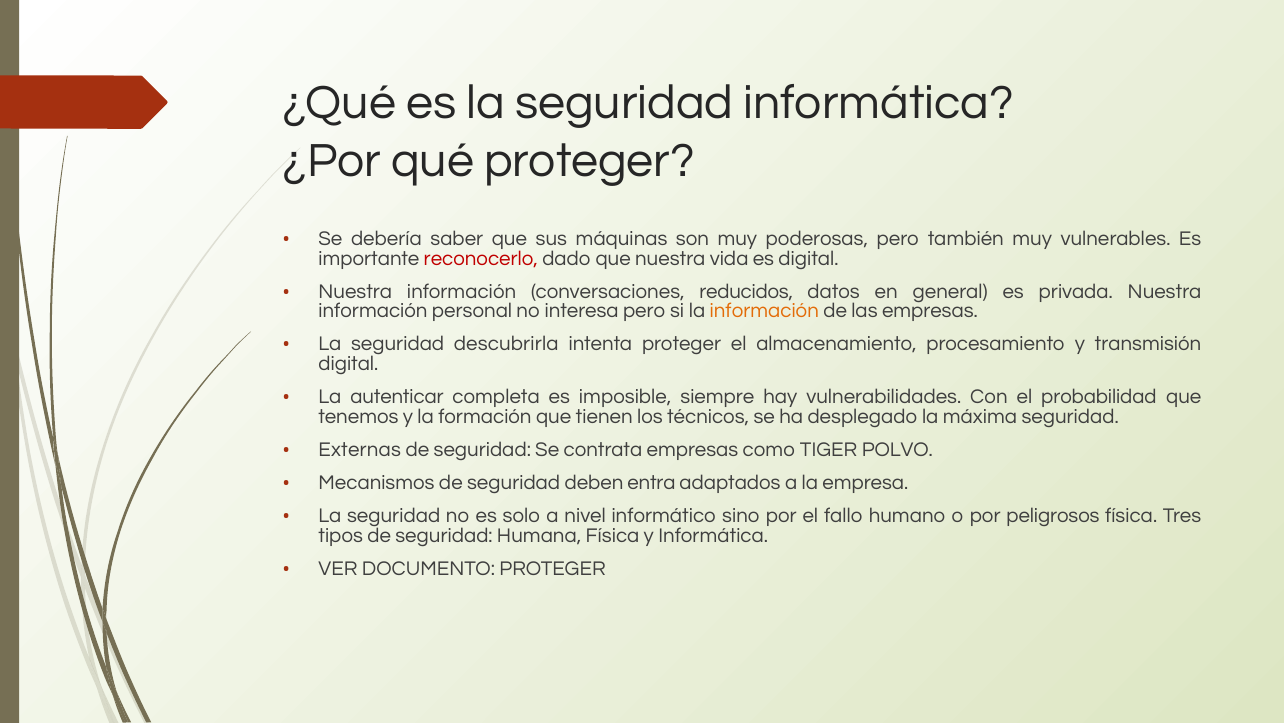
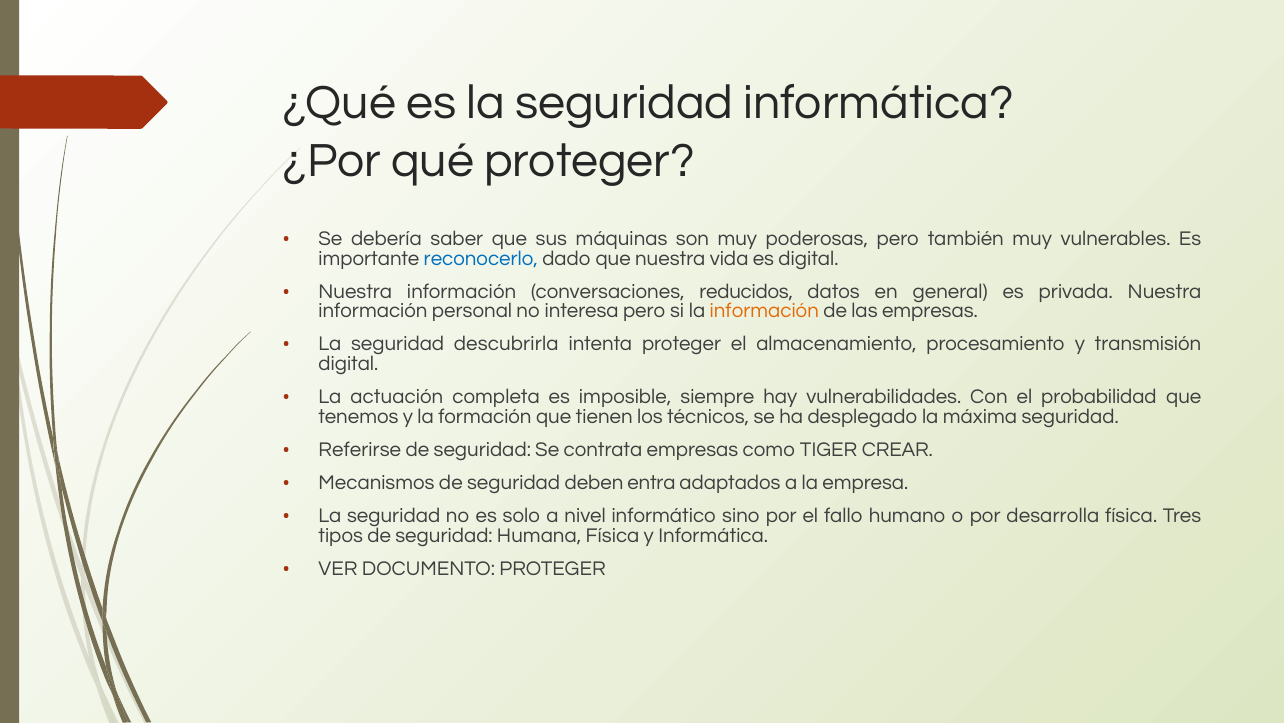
reconocerlo colour: red -> blue
autenticar: autenticar -> actuación
Externas: Externas -> Referirse
POLVO: POLVO -> CREAR
peligrosos: peligrosos -> desarrolla
